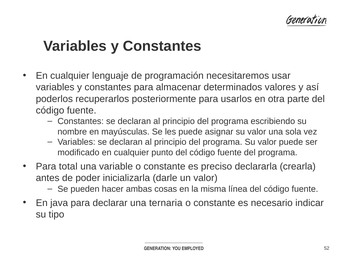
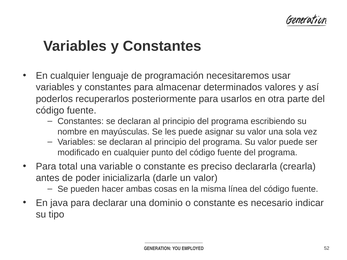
ternaria: ternaria -> dominio
